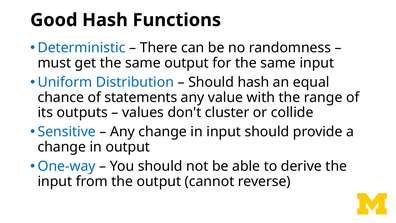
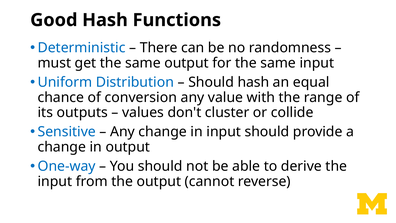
statements: statements -> conversion
